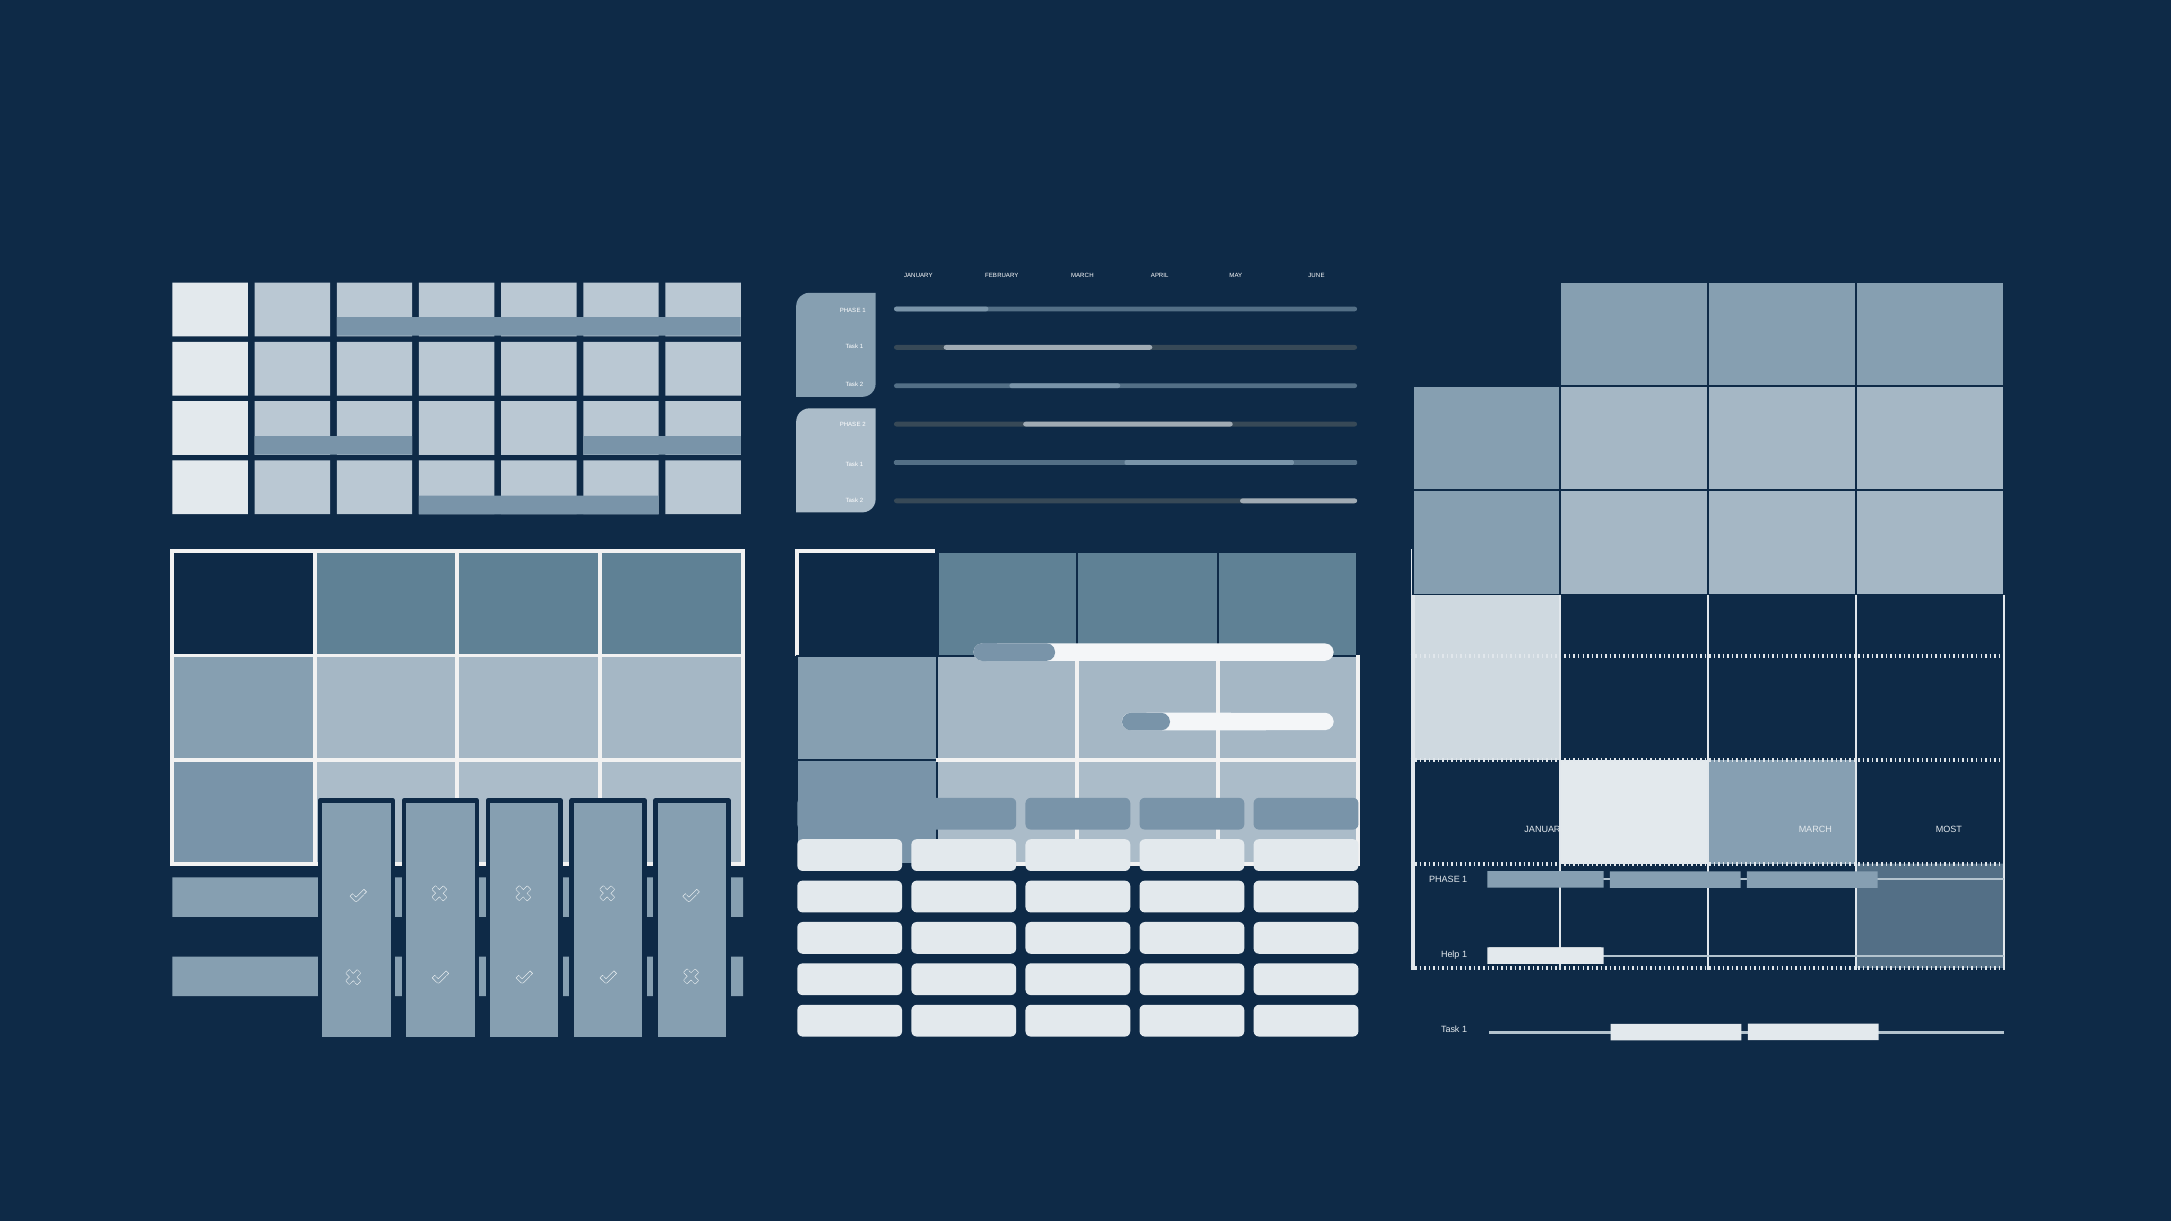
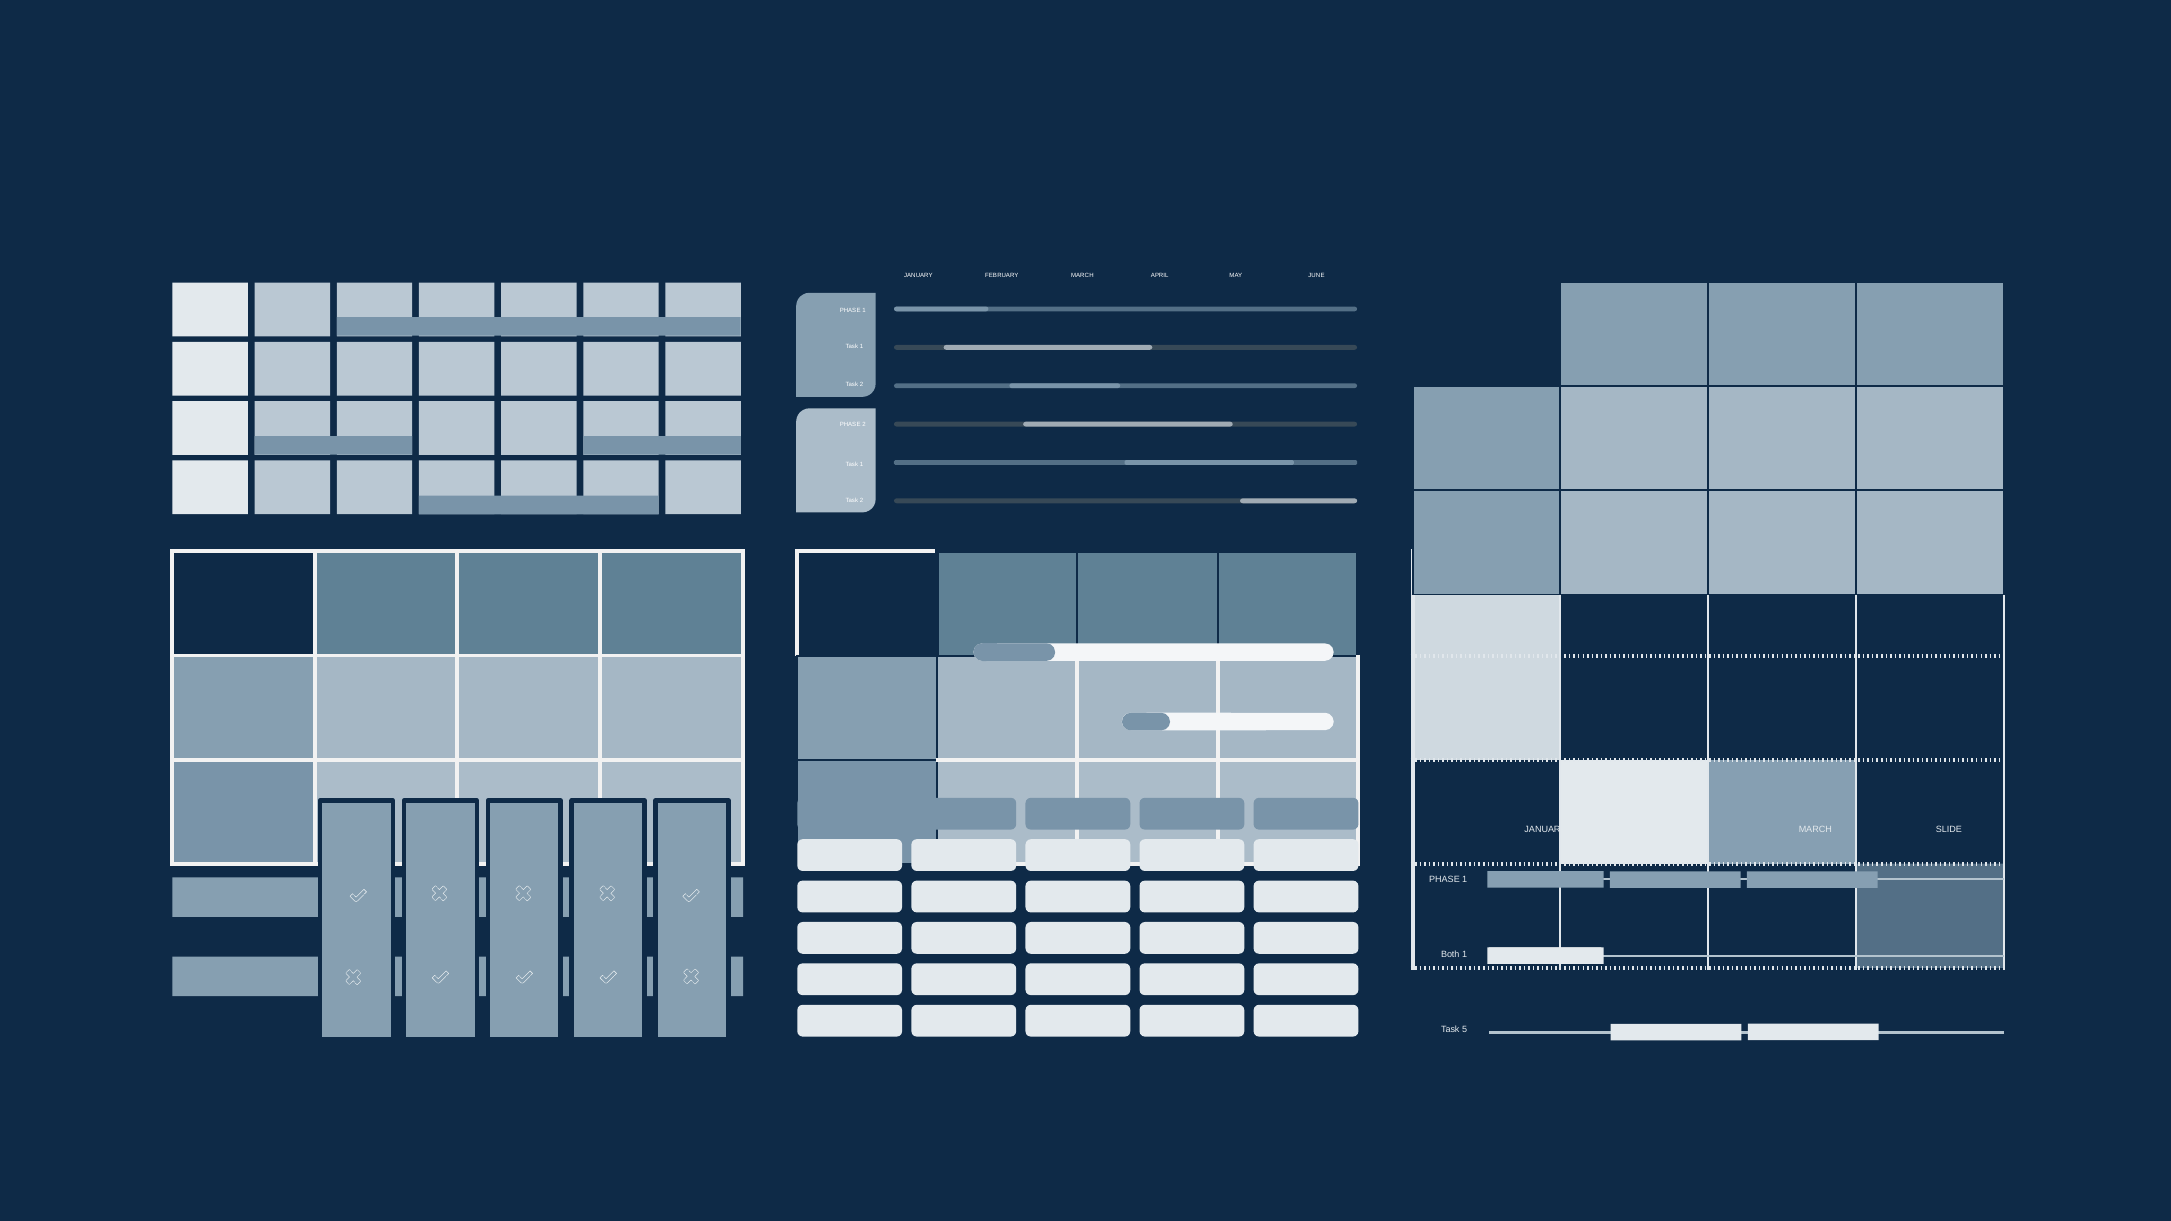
MOST: MOST -> SLIDE
Help: Help -> Both
1 at (1465, 1030): 1 -> 5
